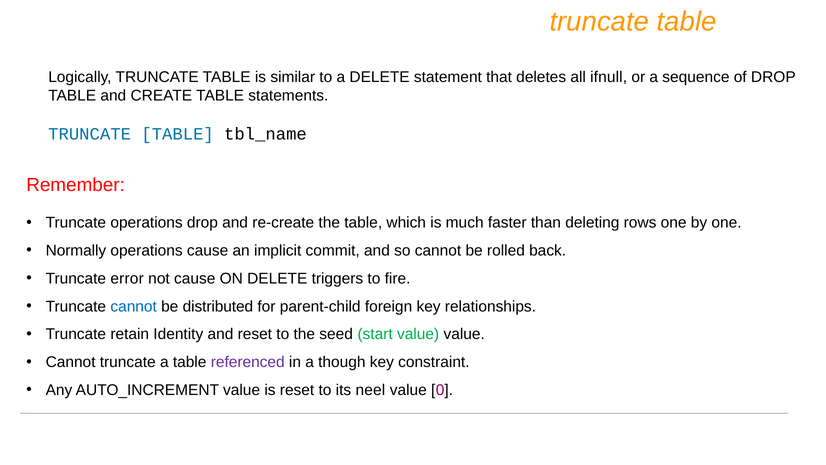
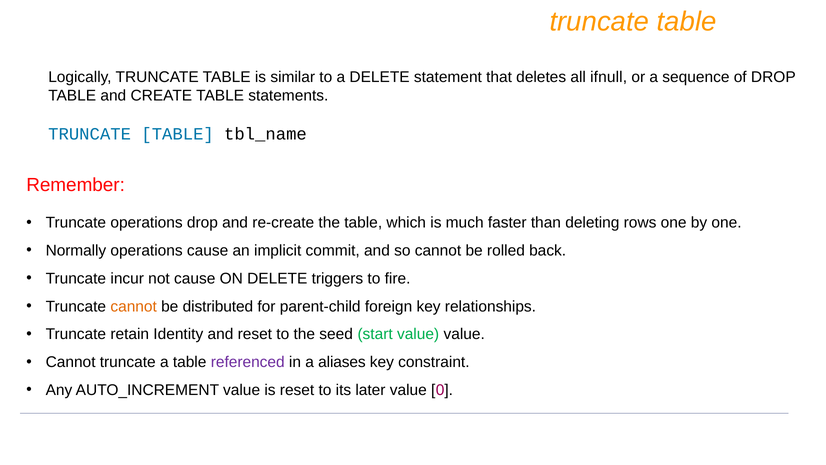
error: error -> incur
cannot at (134, 306) colour: blue -> orange
though: though -> aliases
neel: neel -> later
